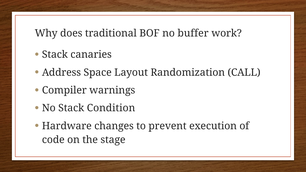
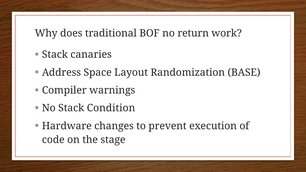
buffer: buffer -> return
CALL: CALL -> BASE
